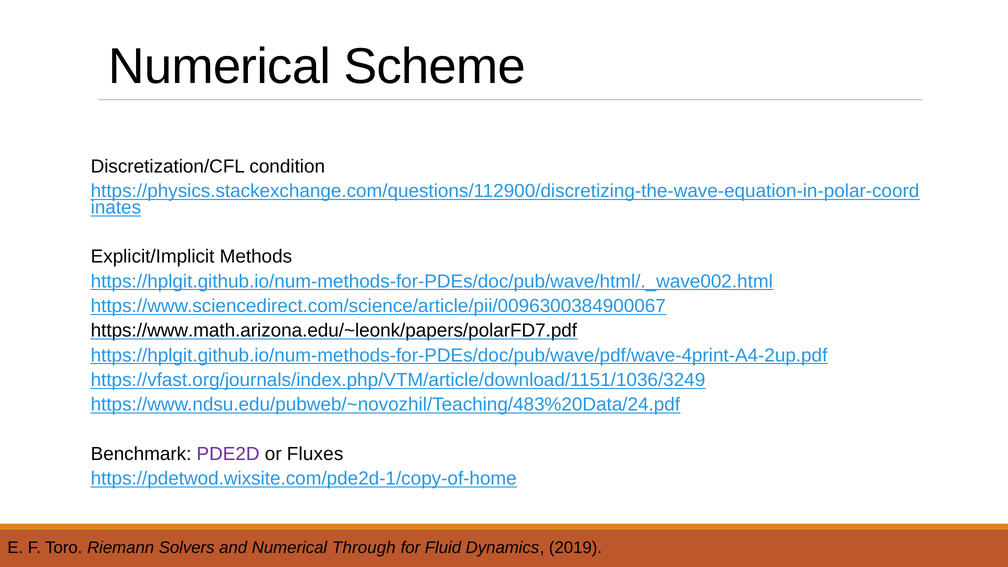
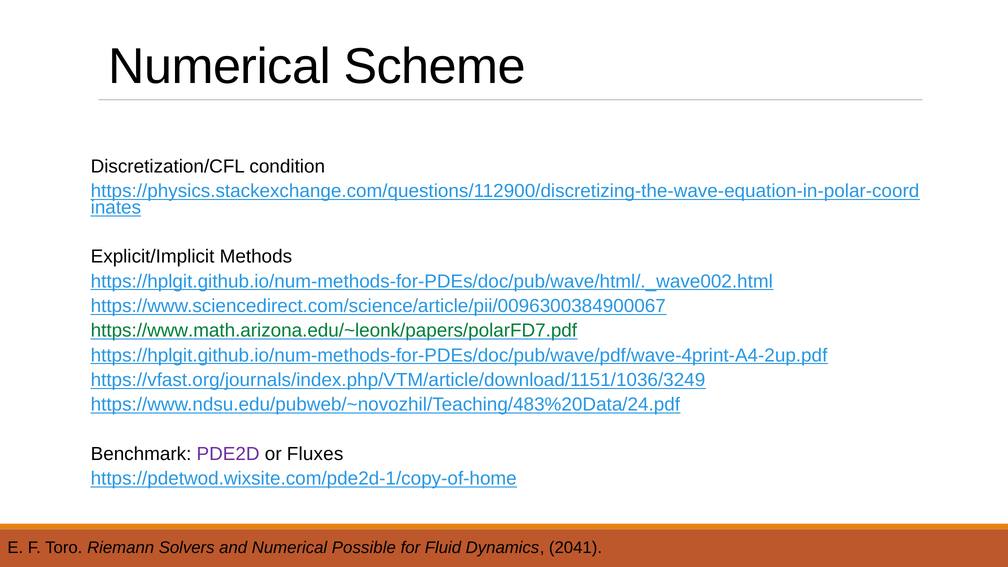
https://www.math.arizona.edu/~leonk/papers/polarFD7.pdf colour: black -> green
Through: Through -> Possible
2019: 2019 -> 2041
